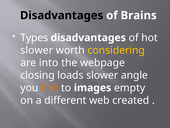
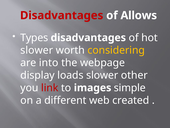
Disadvantages at (62, 15) colour: black -> red
Brains: Brains -> Allows
closing: closing -> display
angle: angle -> other
link colour: orange -> red
empty: empty -> simple
